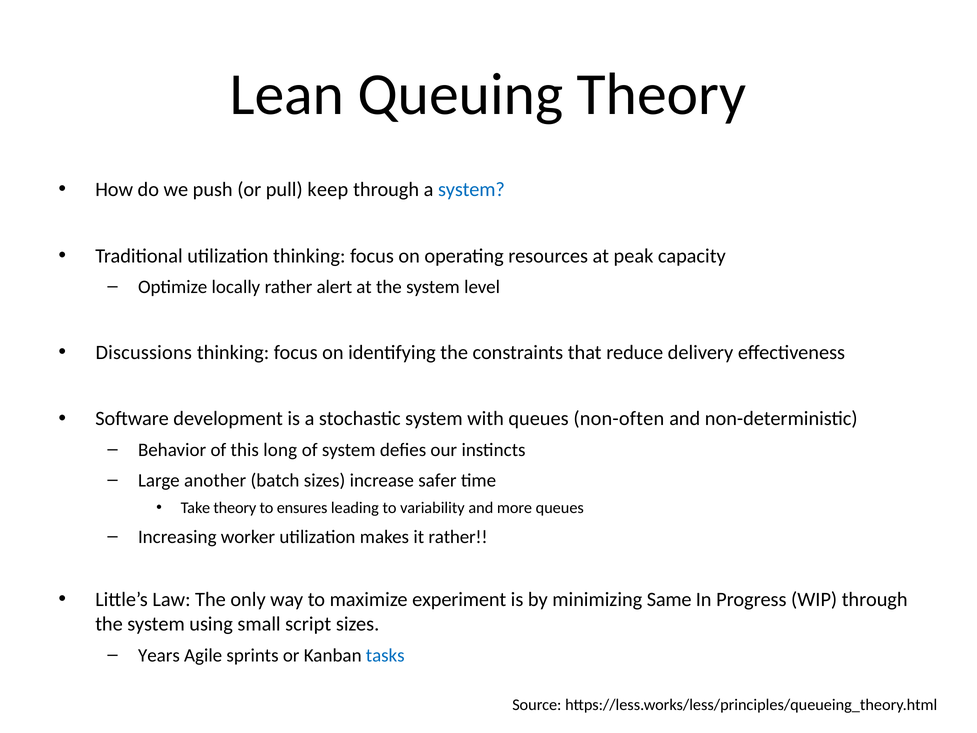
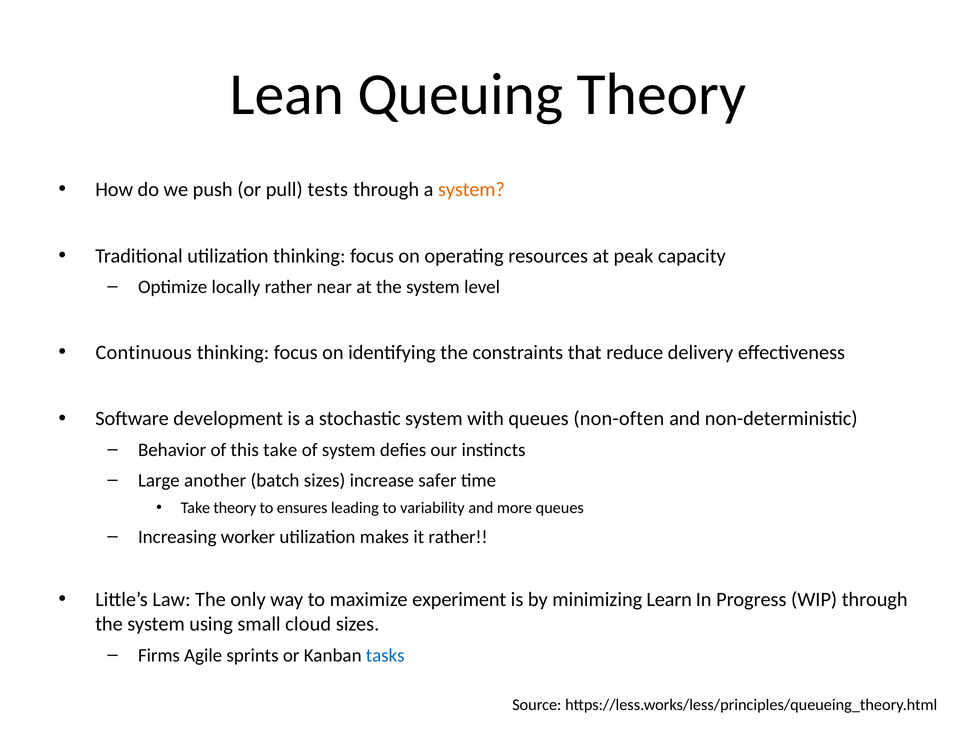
keep: keep -> tests
system at (471, 189) colour: blue -> orange
alert: alert -> near
Discussions: Discussions -> Continuous
this long: long -> take
Same: Same -> Learn
script: script -> cloud
Years: Years -> Firms
